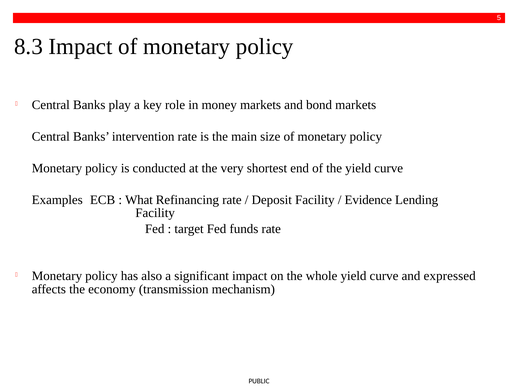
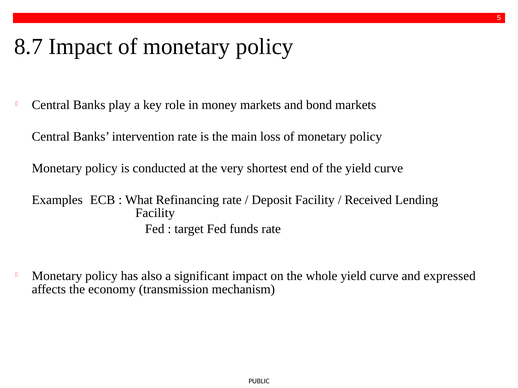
8.3: 8.3 -> 8.7
size: size -> loss
Evidence: Evidence -> Received
